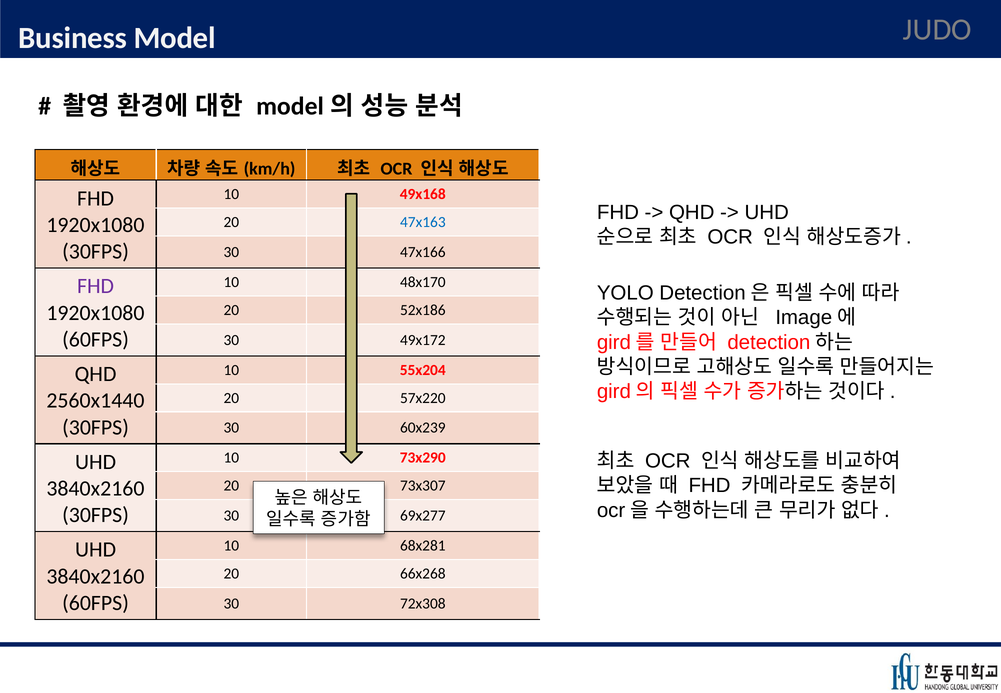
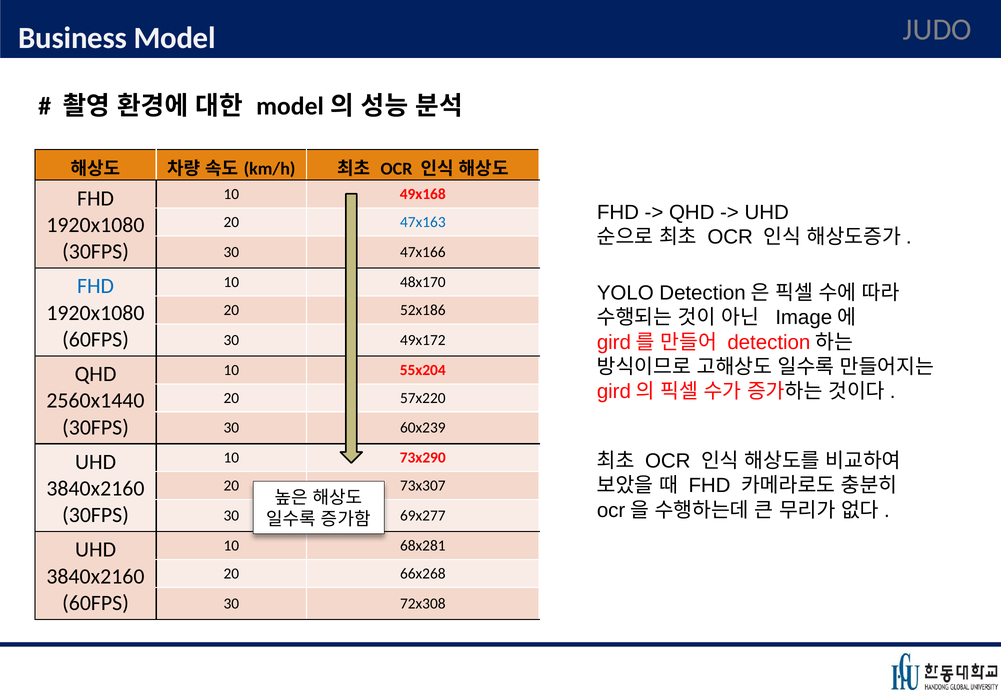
FHD at (96, 286) colour: purple -> blue
